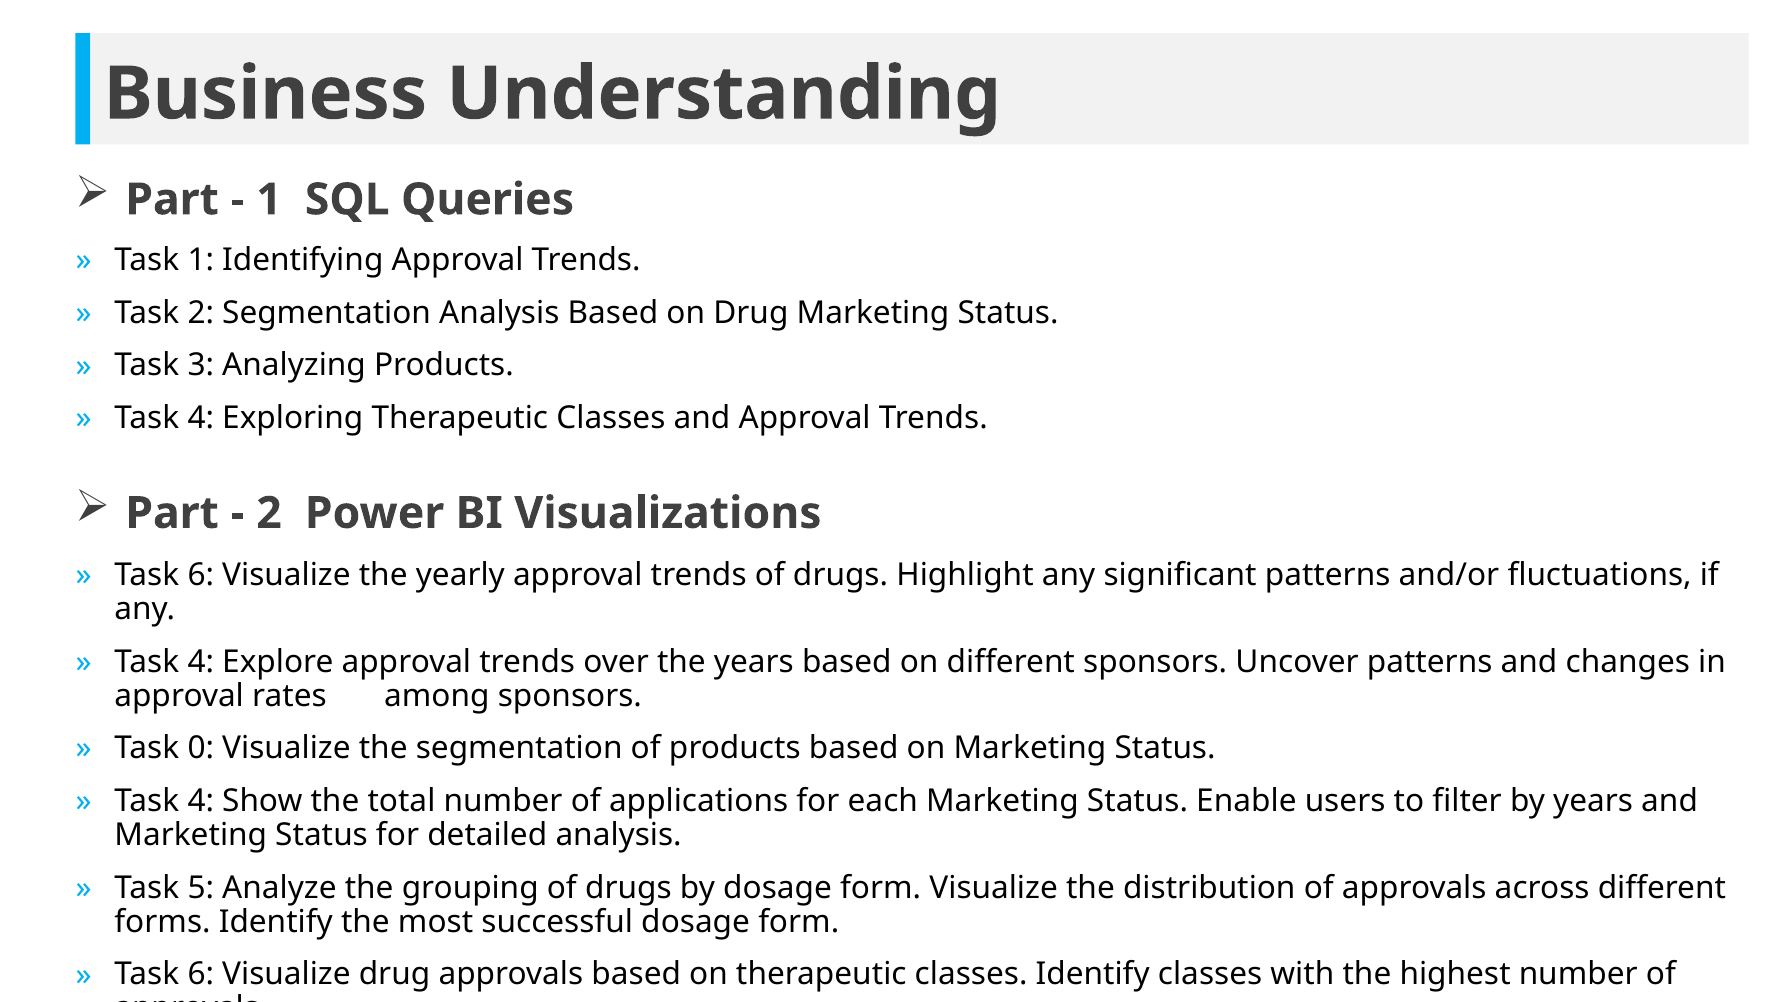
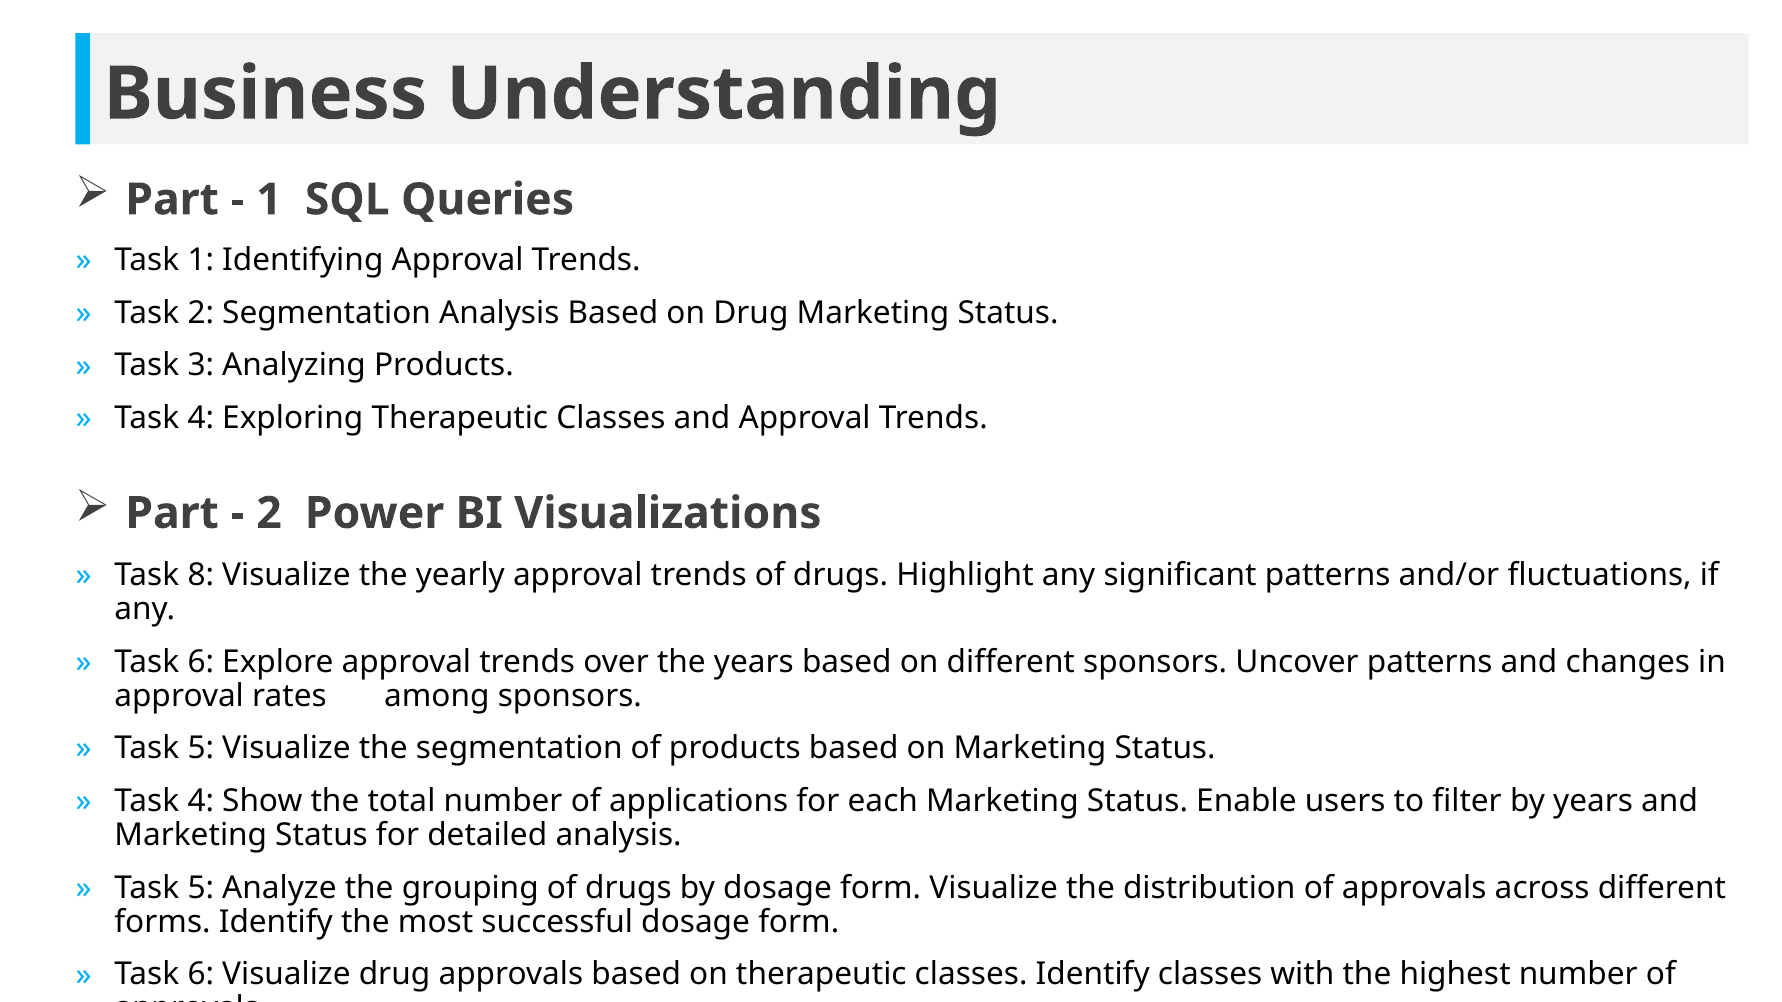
6 at (201, 575): 6 -> 8
4 at (201, 662): 4 -> 6
0 at (201, 749): 0 -> 5
